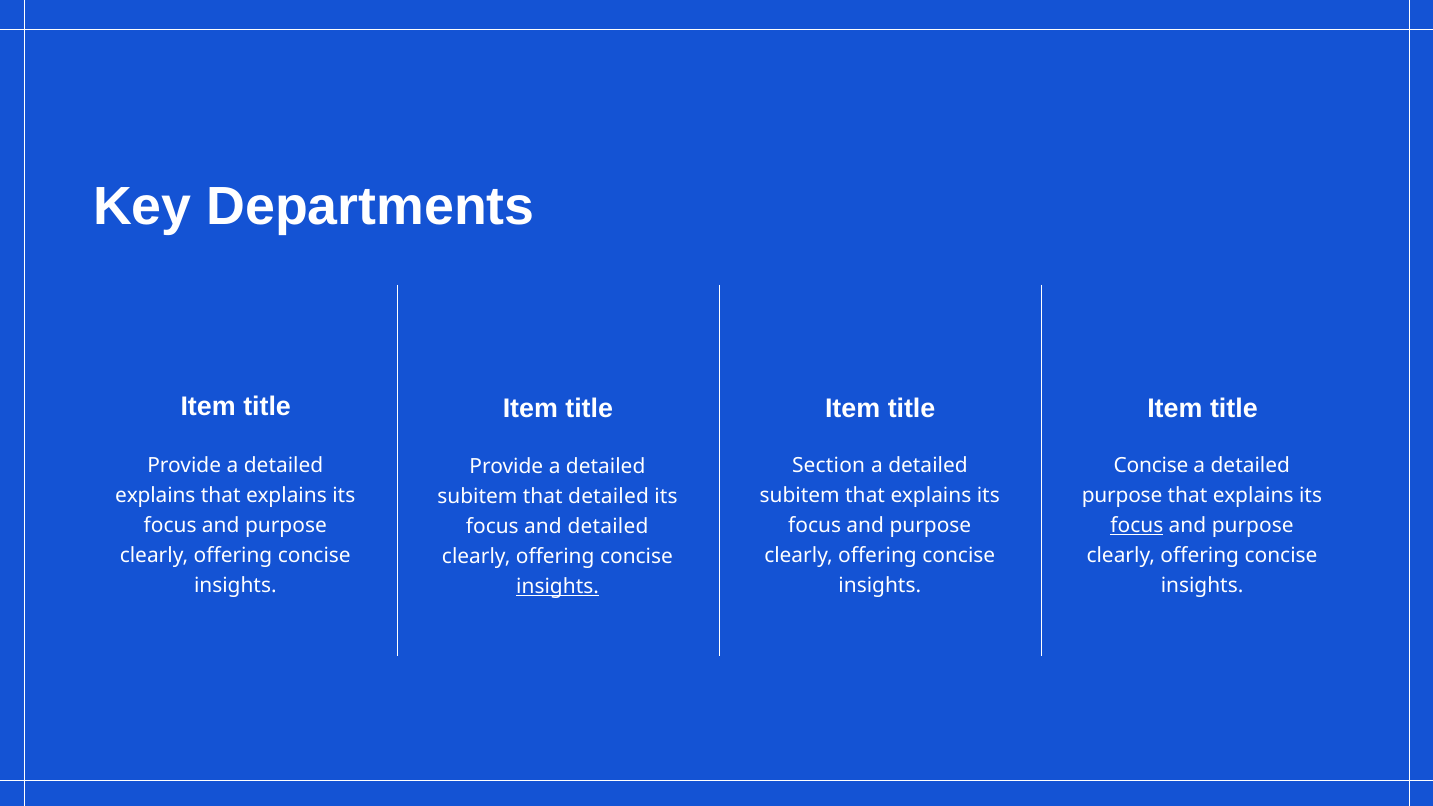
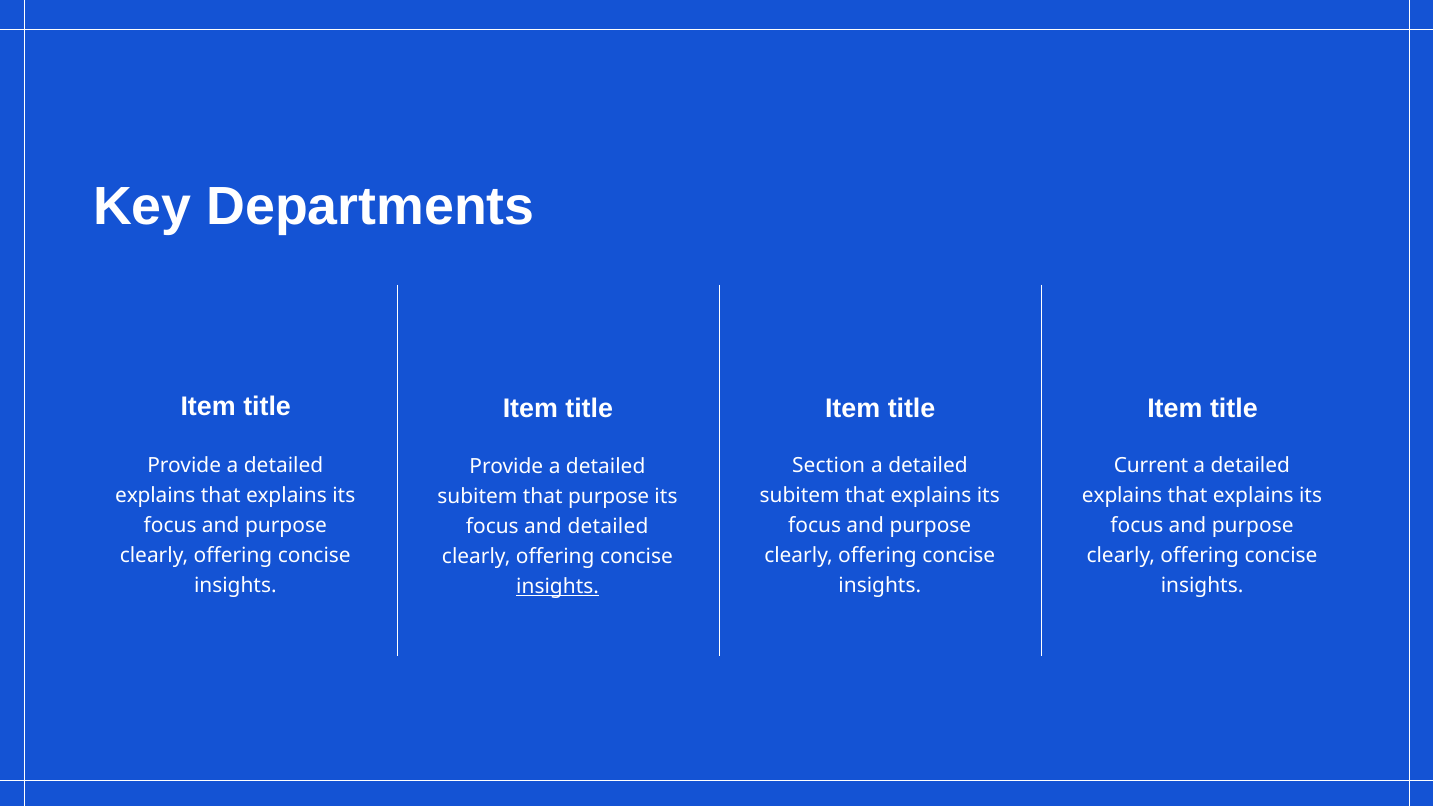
Concise at (1151, 466): Concise -> Current
purpose at (1122, 496): purpose -> explains
that detailed: detailed -> purpose
focus at (1137, 526) underline: present -> none
